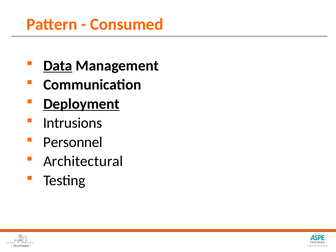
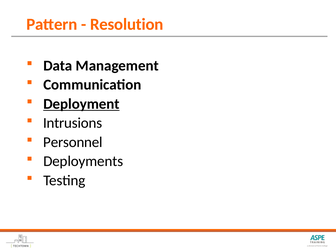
Consumed: Consumed -> Resolution
Data underline: present -> none
Architectural: Architectural -> Deployments
